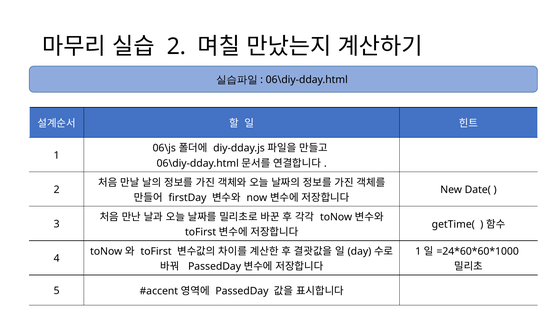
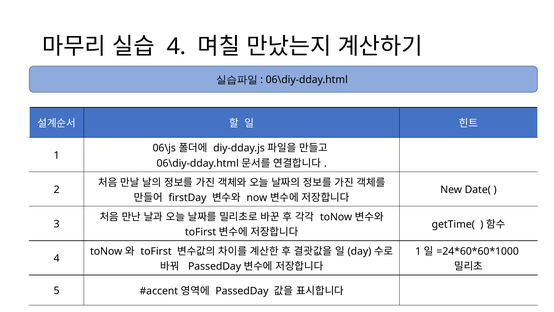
2 at (176, 47): 2 -> 4
